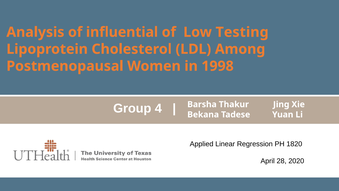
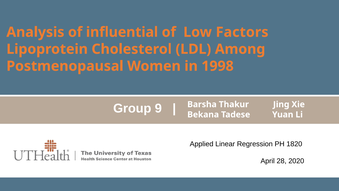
Testing: Testing -> Factors
4: 4 -> 9
